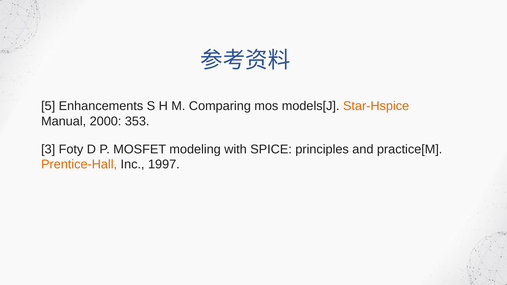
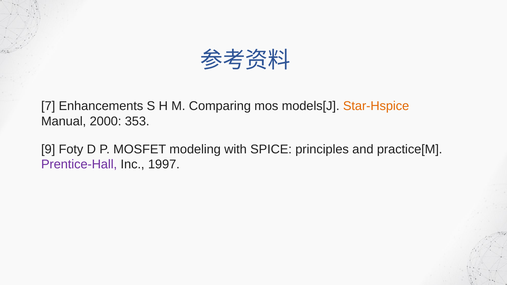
5: 5 -> 7
3: 3 -> 9
Prentice-Hall colour: orange -> purple
